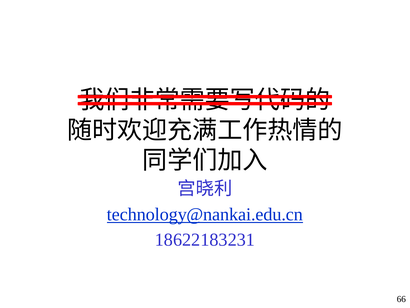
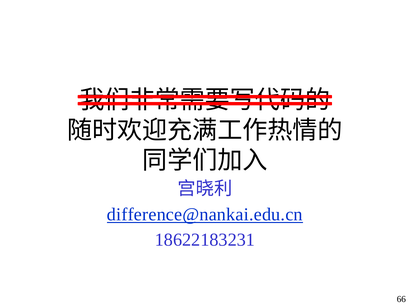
technology@nankai.edu.cn: technology@nankai.edu.cn -> difference@nankai.edu.cn
